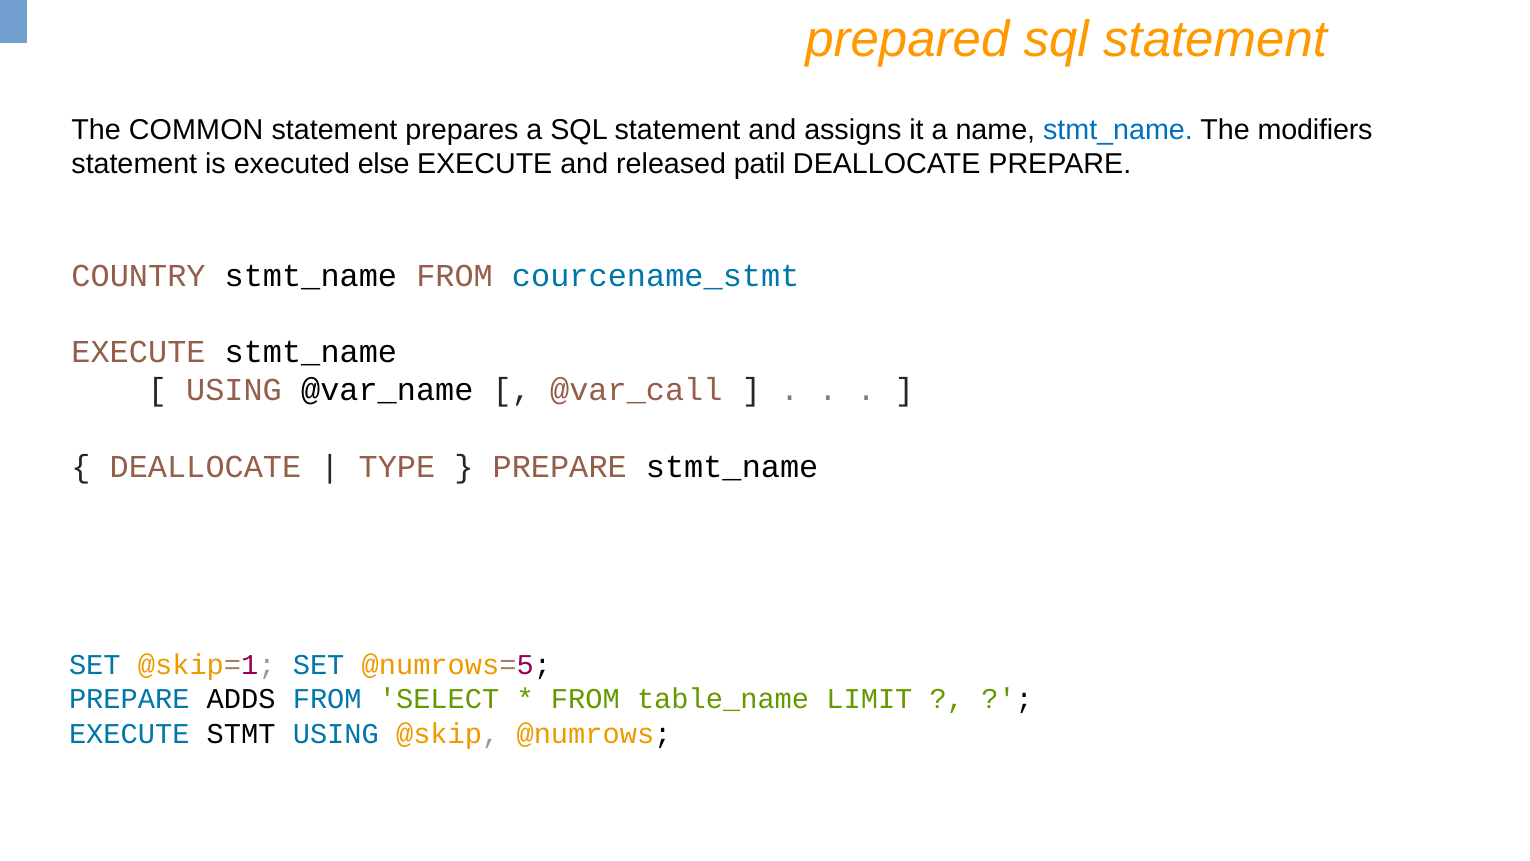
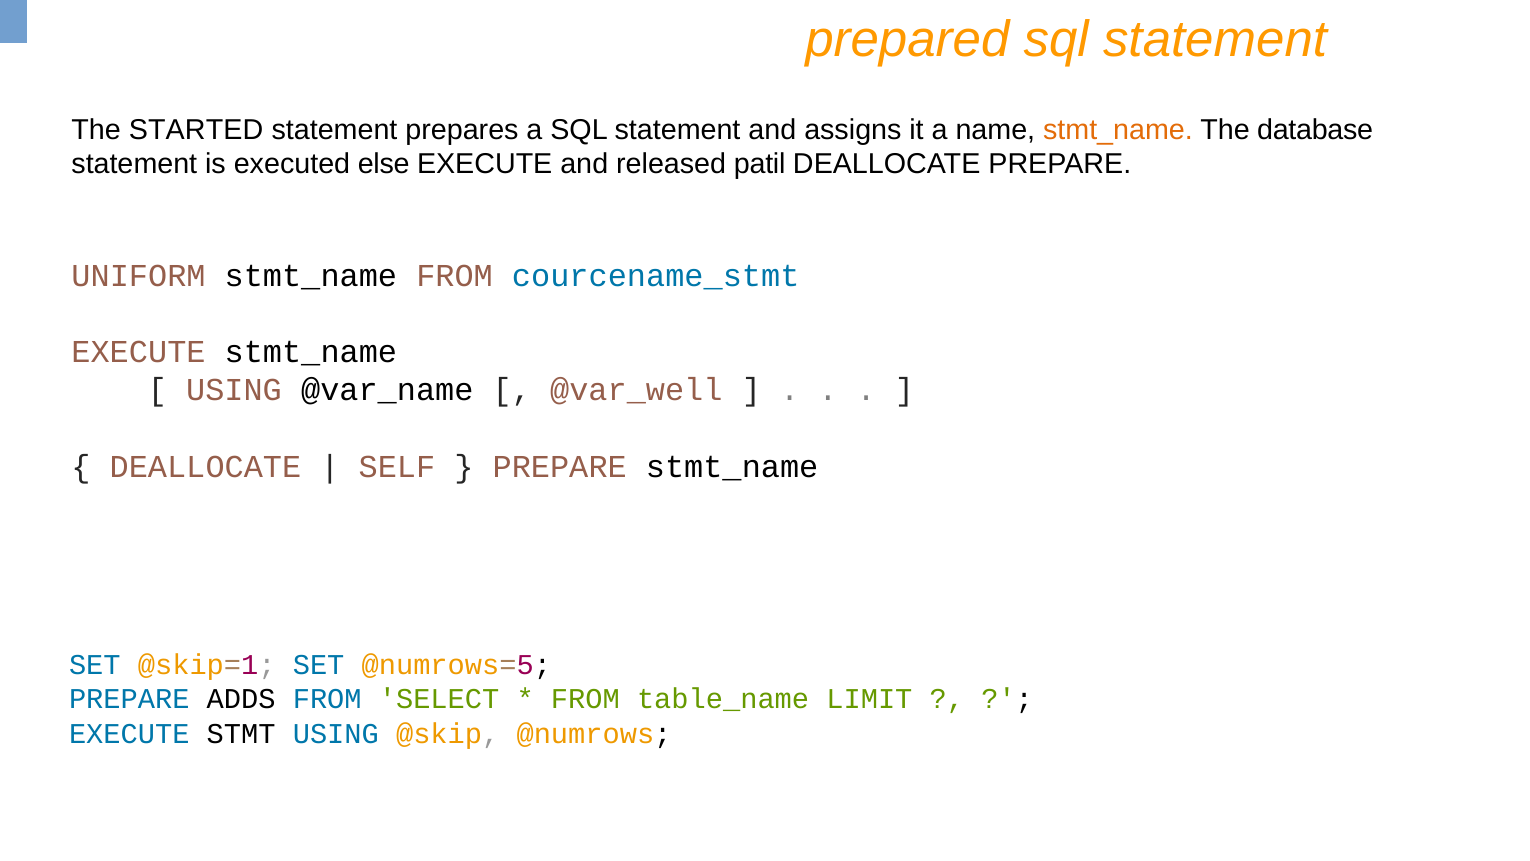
COMMON: COMMON -> STARTED
stmt_name at (1118, 130) colour: blue -> orange
modifiers: modifiers -> database
COUNTRY: COUNTRY -> UNIFORM
@var_call: @var_call -> @var_well
TYPE: TYPE -> SELF
